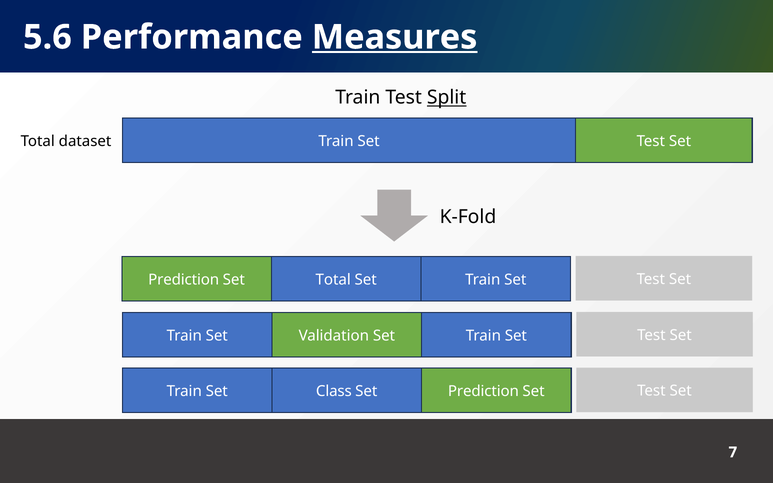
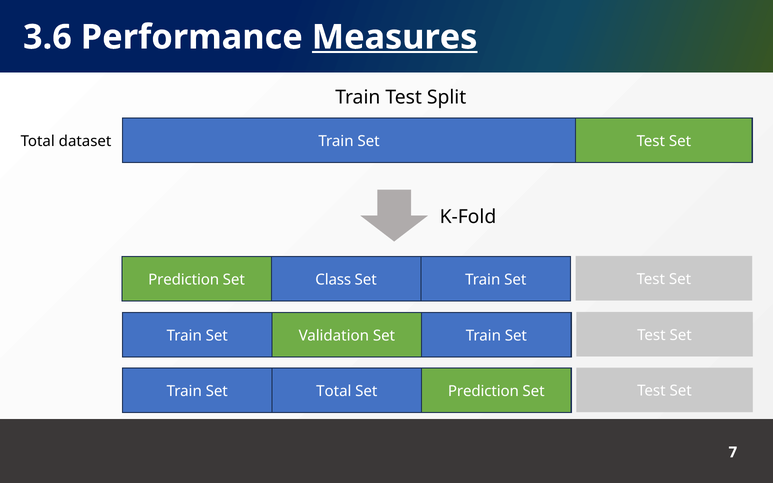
5.6: 5.6 -> 3.6
Split underline: present -> none
Total at (333, 280): Total -> Class
Train Set Class: Class -> Total
